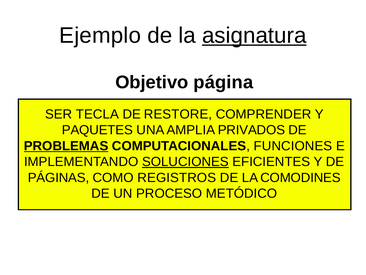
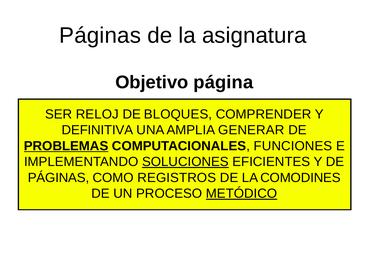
Ejemplo at (100, 35): Ejemplo -> Páginas
asignatura underline: present -> none
TECLA: TECLA -> RELOJ
RESTORE: RESTORE -> BLOQUES
PAQUETES: PAQUETES -> DEFINITIVA
PRIVADOS: PRIVADOS -> GENERAR
METÓDICO underline: none -> present
